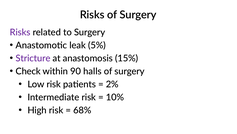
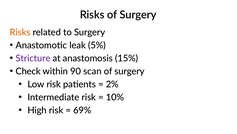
Risks at (20, 32) colour: purple -> orange
halls: halls -> scan
68%: 68% -> 69%
